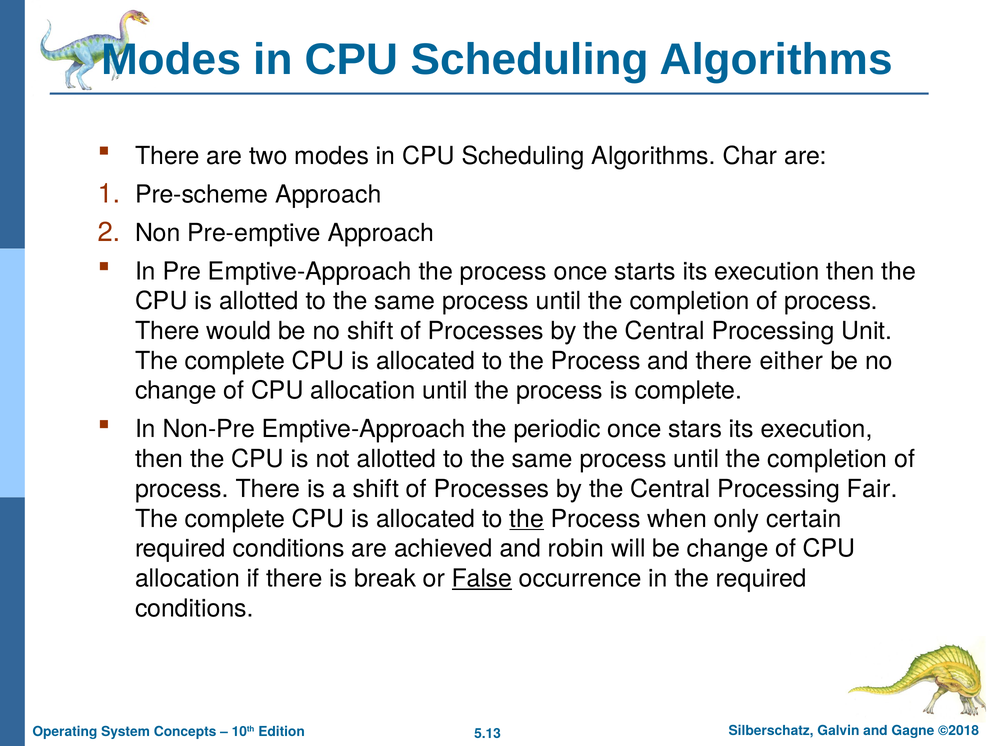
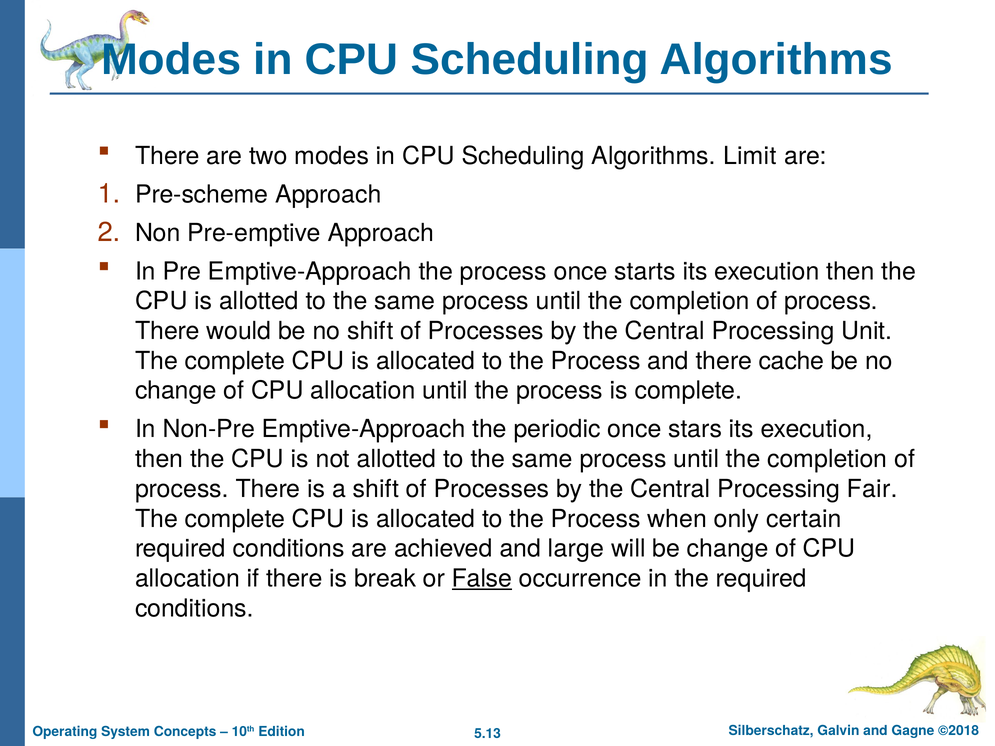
Char: Char -> Limit
either: either -> cache
the at (527, 519) underline: present -> none
robin: robin -> large
